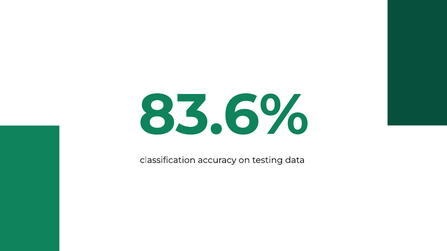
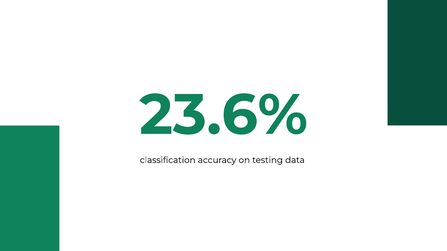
83.6%: 83.6% -> 23.6%
